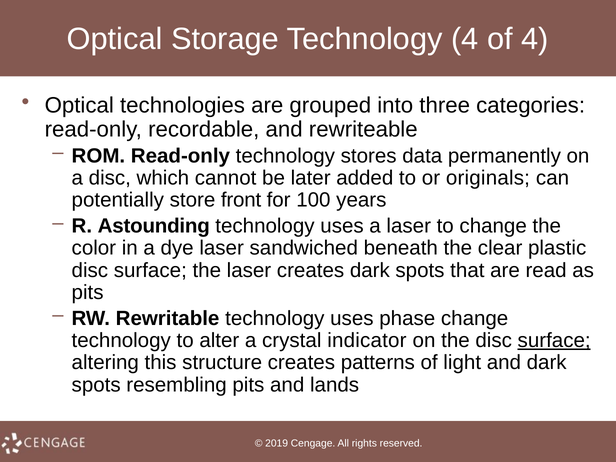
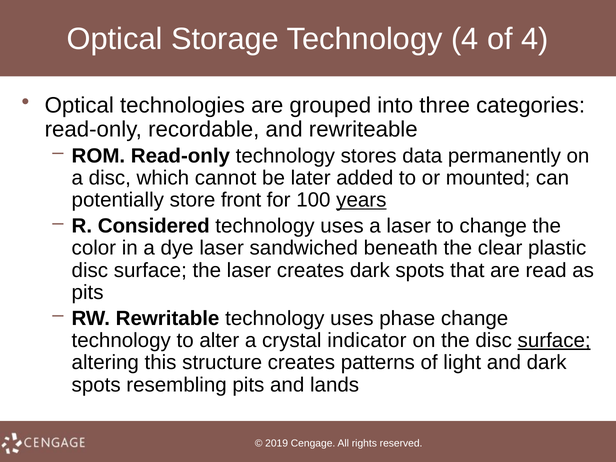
originals: originals -> mounted
years underline: none -> present
Astounding: Astounding -> Considered
